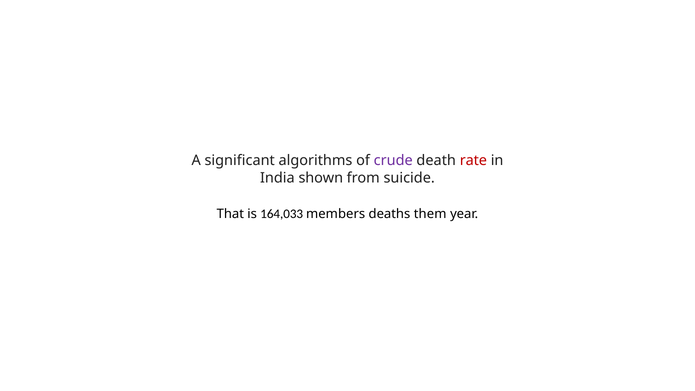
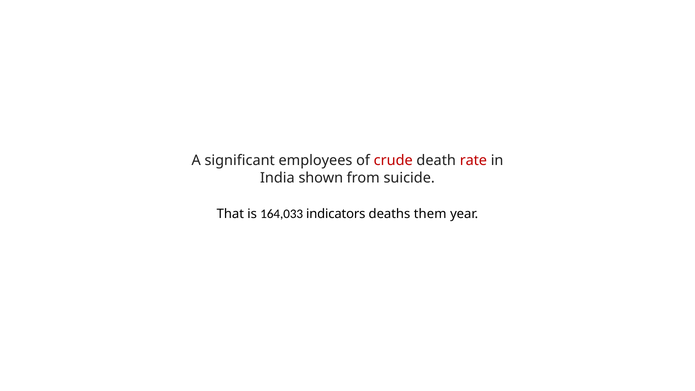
algorithms: algorithms -> employees
crude colour: purple -> red
members: members -> indicators
